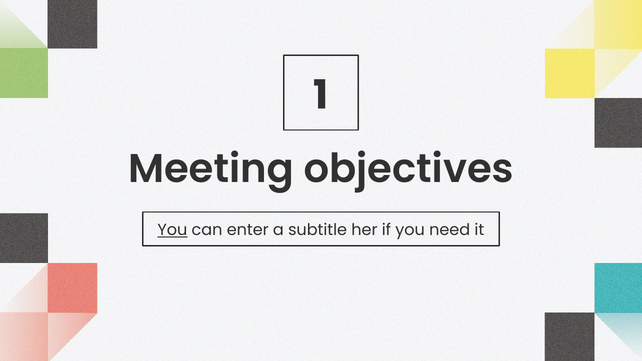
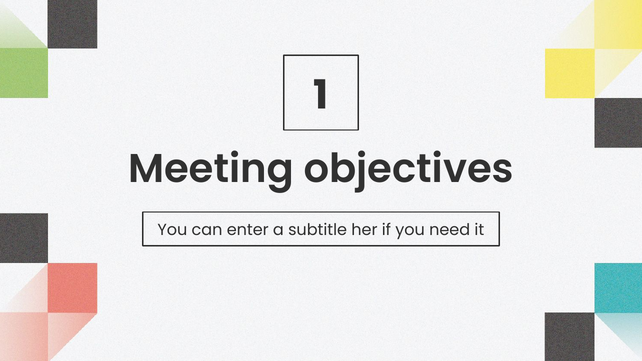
You at (172, 230) underline: present -> none
